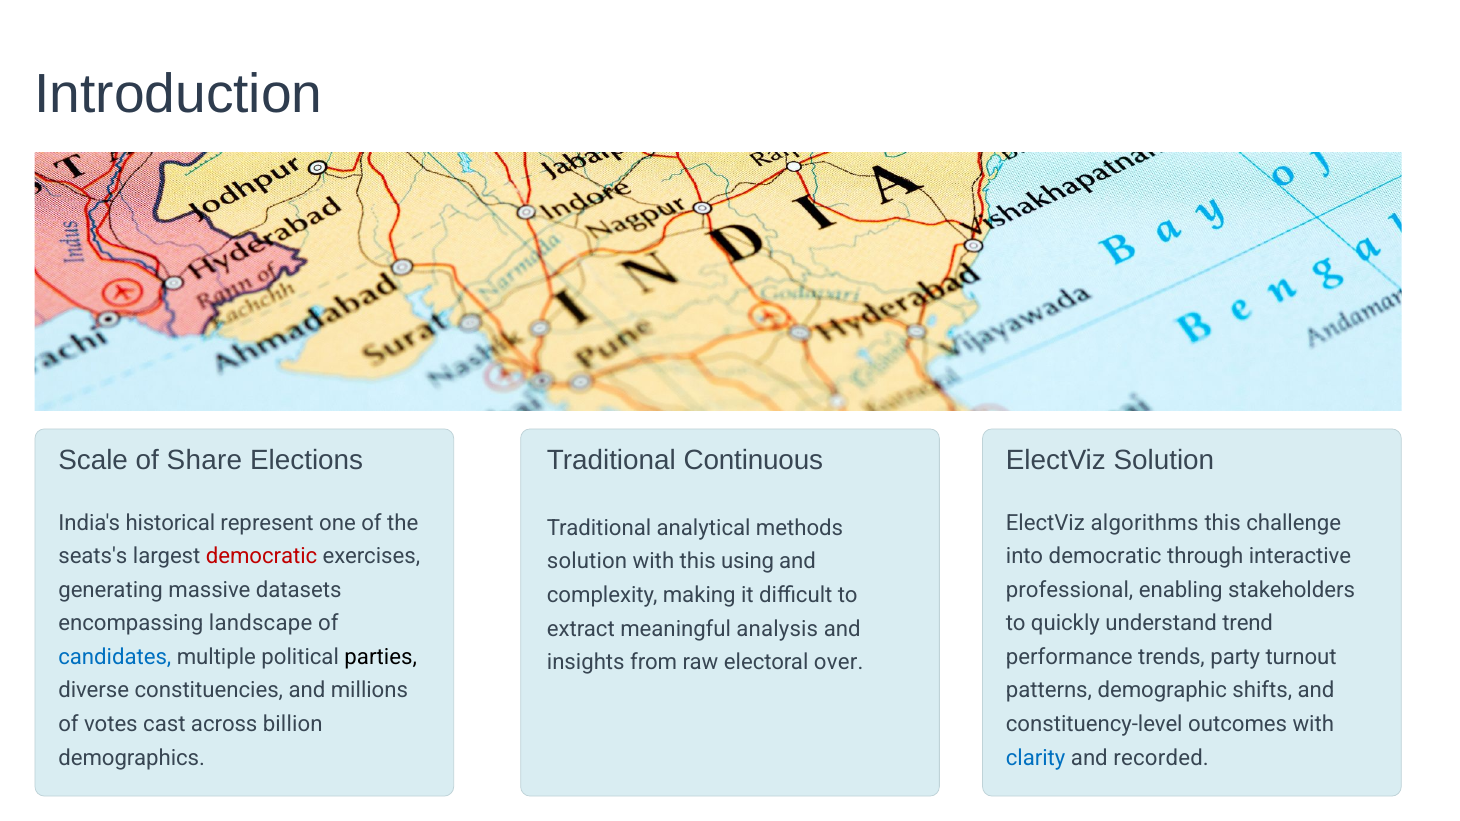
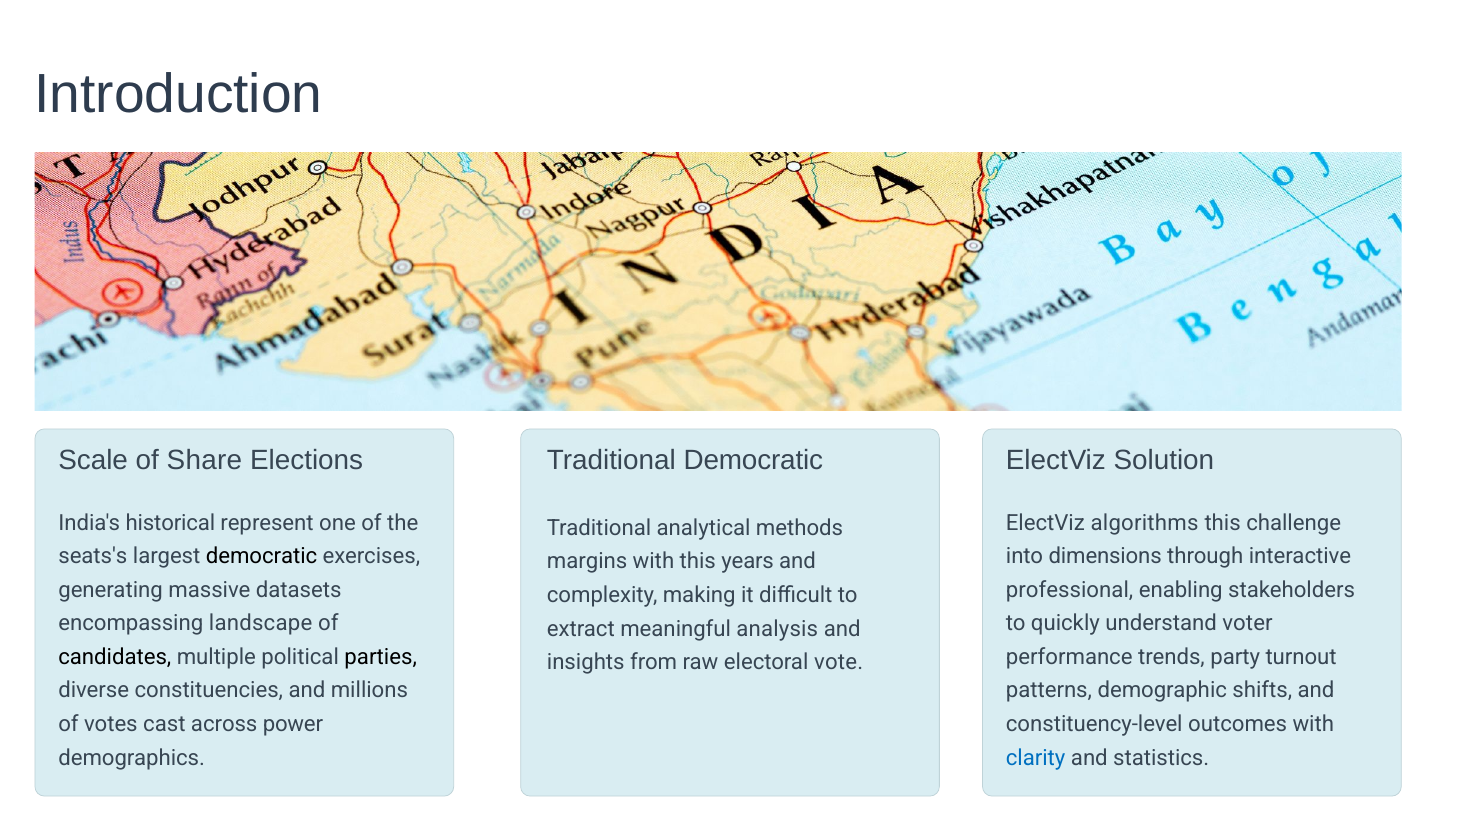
Traditional Continuous: Continuous -> Democratic
democratic at (262, 557) colour: red -> black
into democratic: democratic -> dimensions
solution at (587, 562): solution -> margins
using: using -> years
trend: trend -> voter
candidates colour: blue -> black
over: over -> vote
billion: billion -> power
recorded: recorded -> statistics
